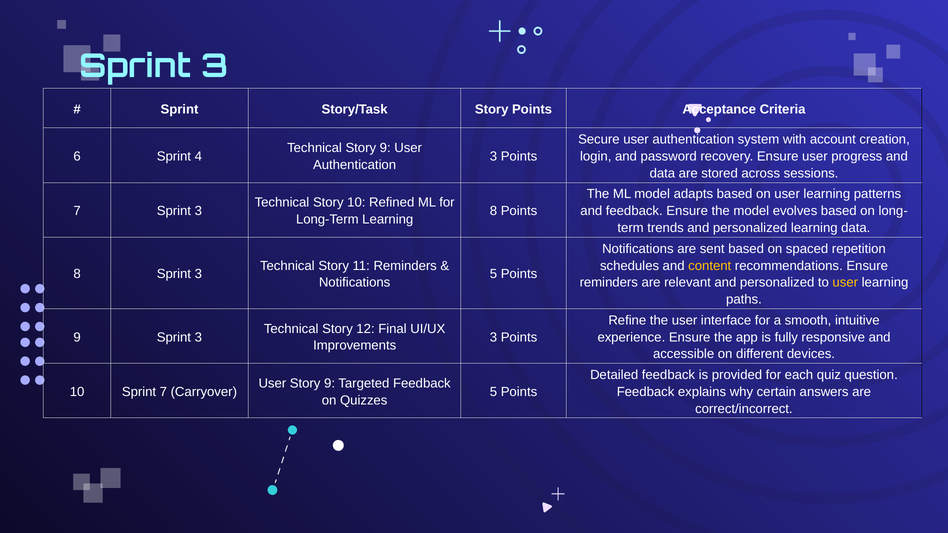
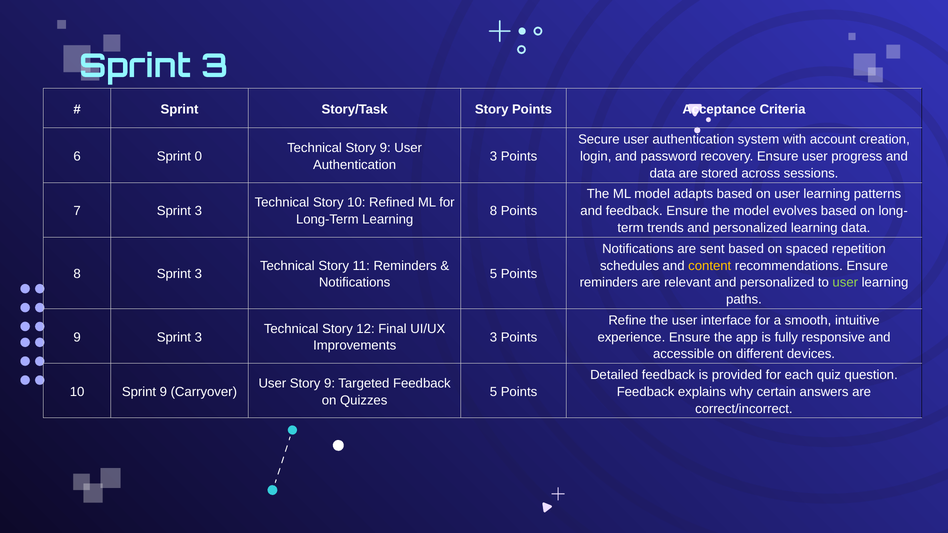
4: 4 -> 0
user at (845, 283) colour: yellow -> light green
Sprint 7: 7 -> 9
